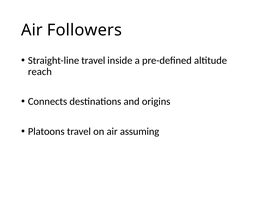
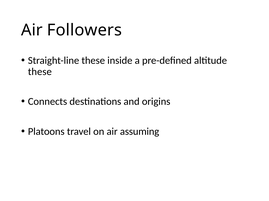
Straight-line travel: travel -> these
reach at (40, 72): reach -> these
